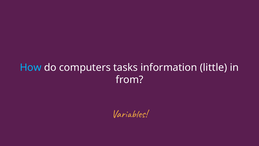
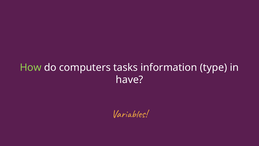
How colour: light blue -> light green
little: little -> type
from: from -> have
